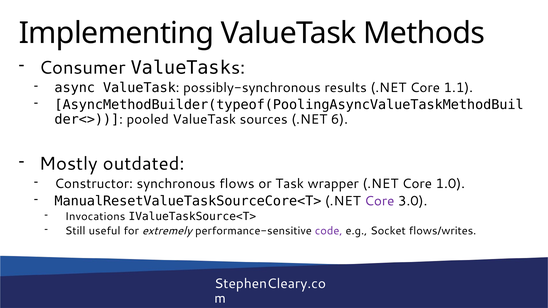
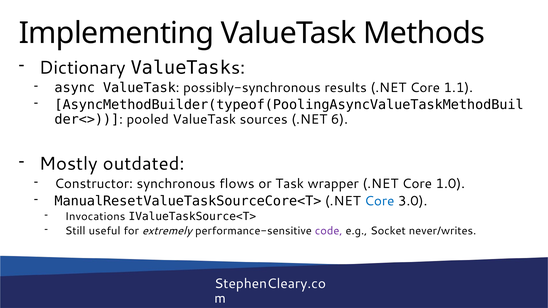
Consumer: Consumer -> Dictionary
Core at (379, 201) colour: purple -> blue
flows/writes: flows/writes -> never/writes
